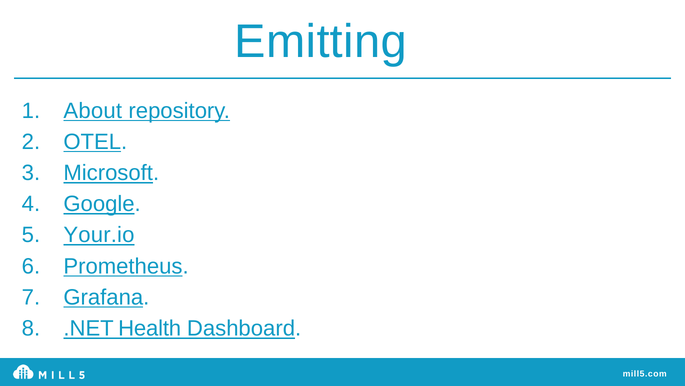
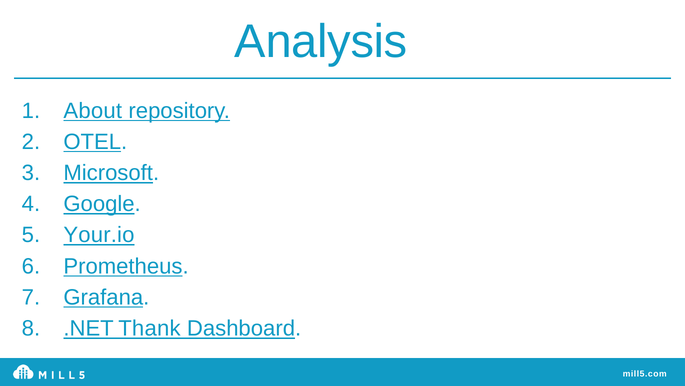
Emitting: Emitting -> Analysis
Health: Health -> Thank
